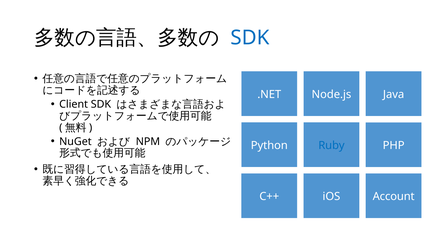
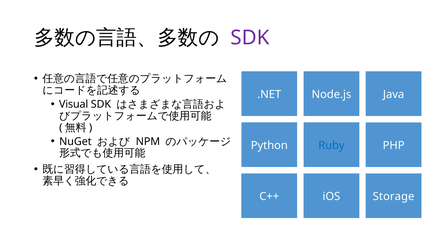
SDK at (250, 38) colour: blue -> purple
Client: Client -> Visual
Account: Account -> Storage
